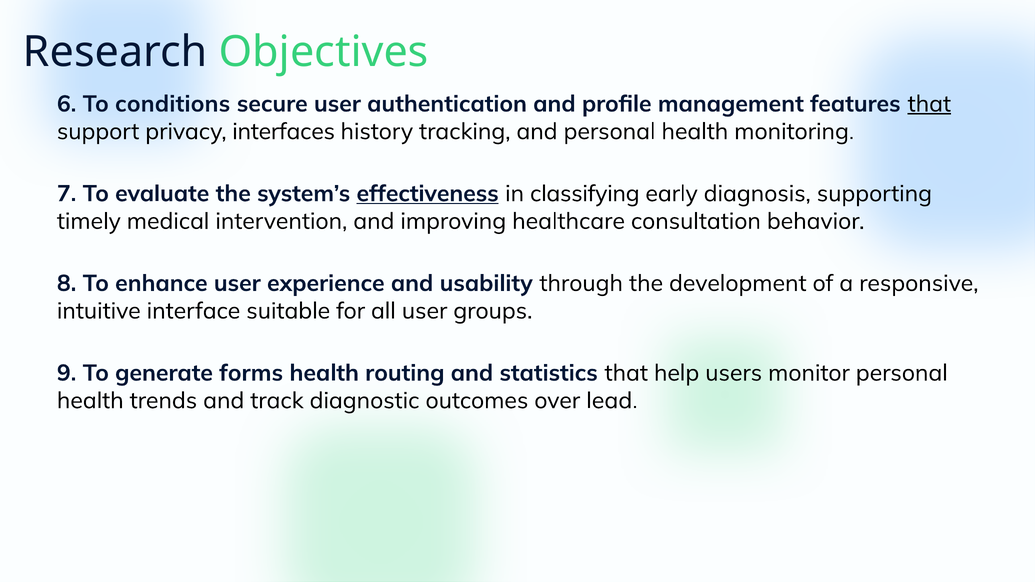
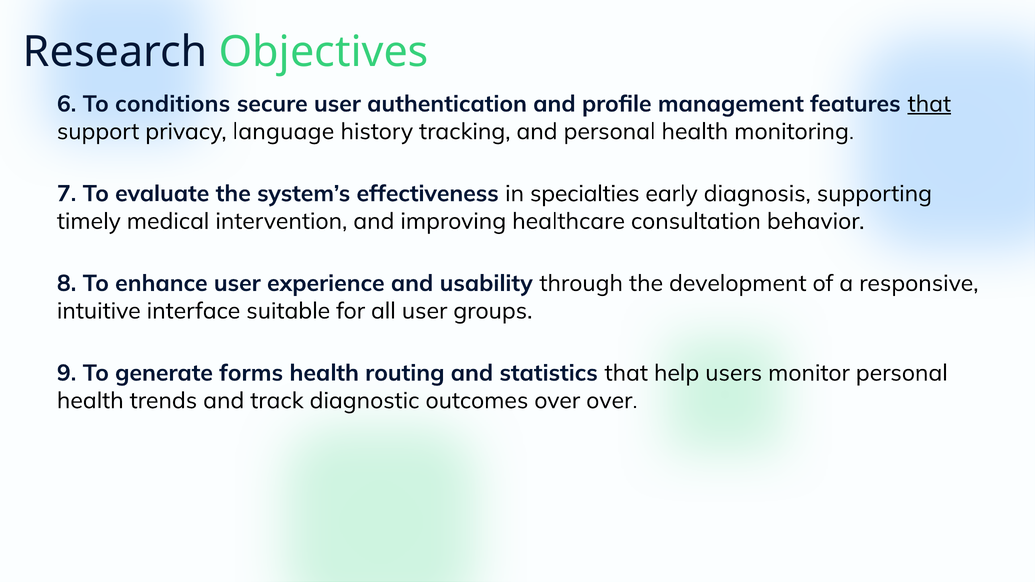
interfaces: interfaces -> language
effectiveness underline: present -> none
classifying: classifying -> specialties
over lead: lead -> over
